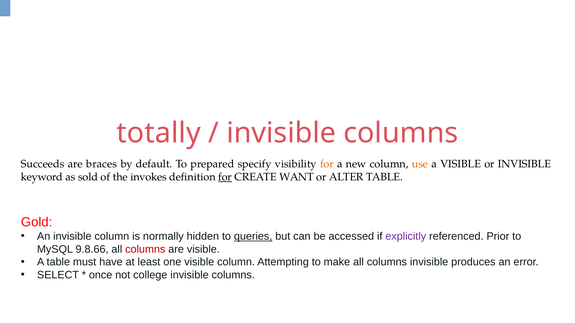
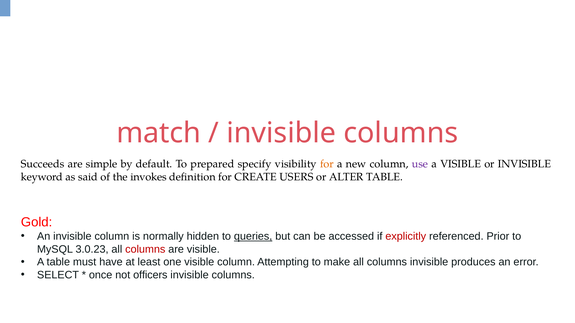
totally: totally -> match
braces: braces -> simple
use colour: orange -> purple
sold: sold -> said
for at (225, 177) underline: present -> none
WANT: WANT -> USERS
explicitly colour: purple -> red
9.8.66: 9.8.66 -> 3.0.23
college: college -> officers
